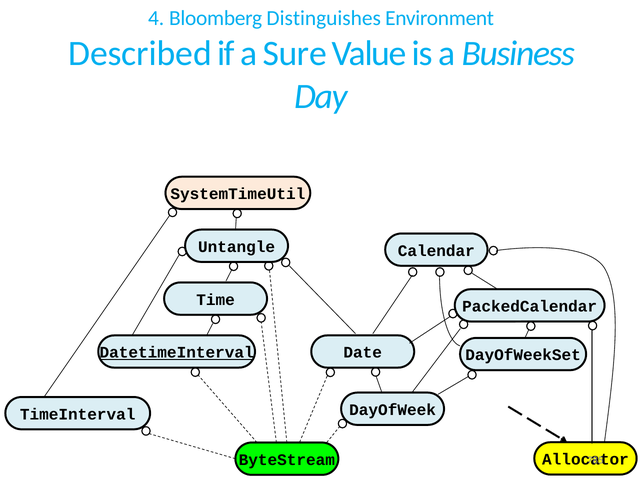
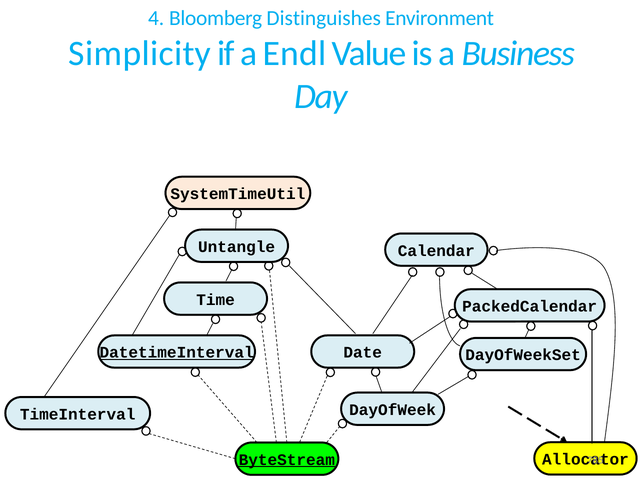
Described: Described -> Simplicity
Sure: Sure -> Endl
ByteStream underline: none -> present
